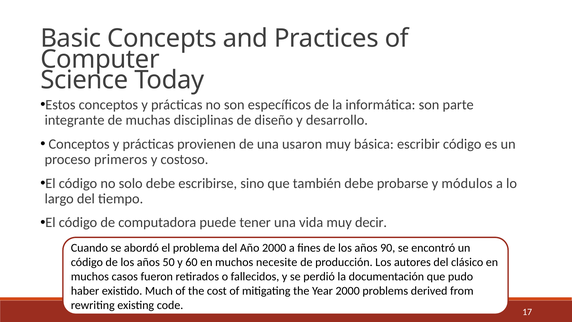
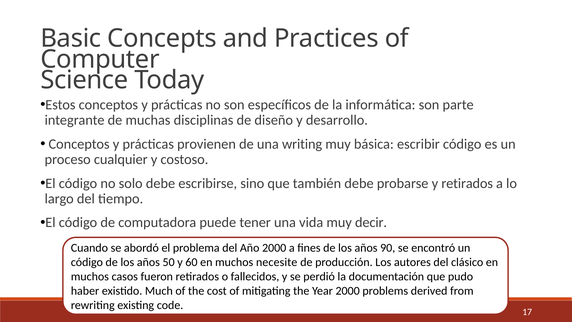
usaron: usaron -> writing
primeros: primeros -> cualquier
y módulos: módulos -> retirados
